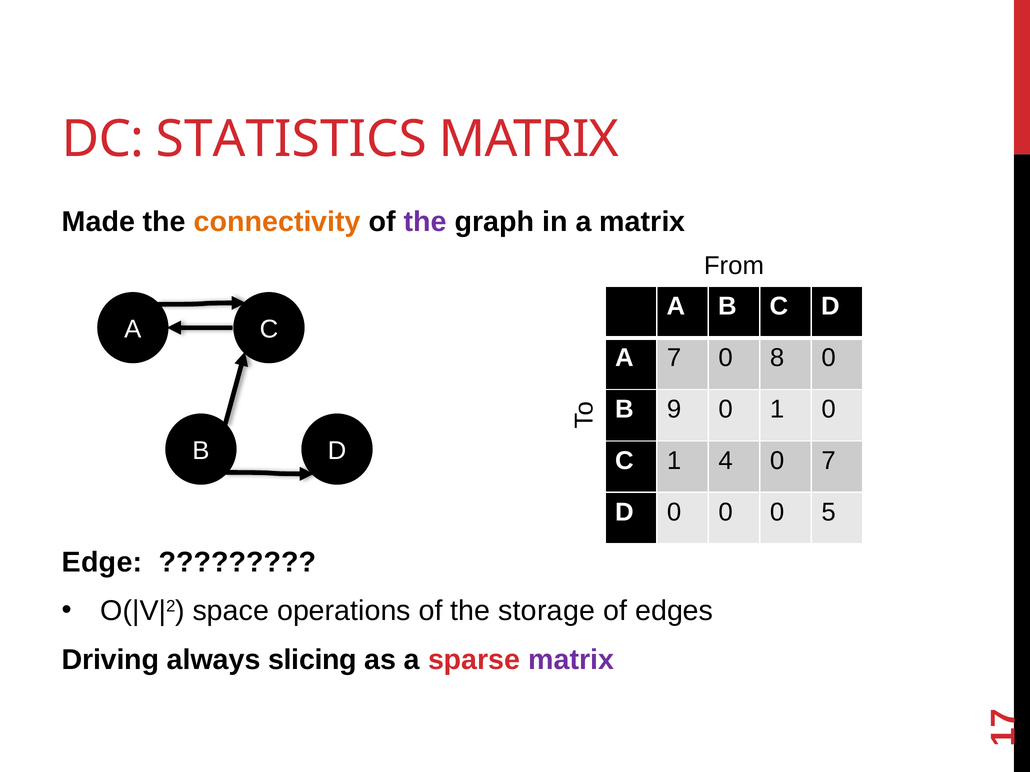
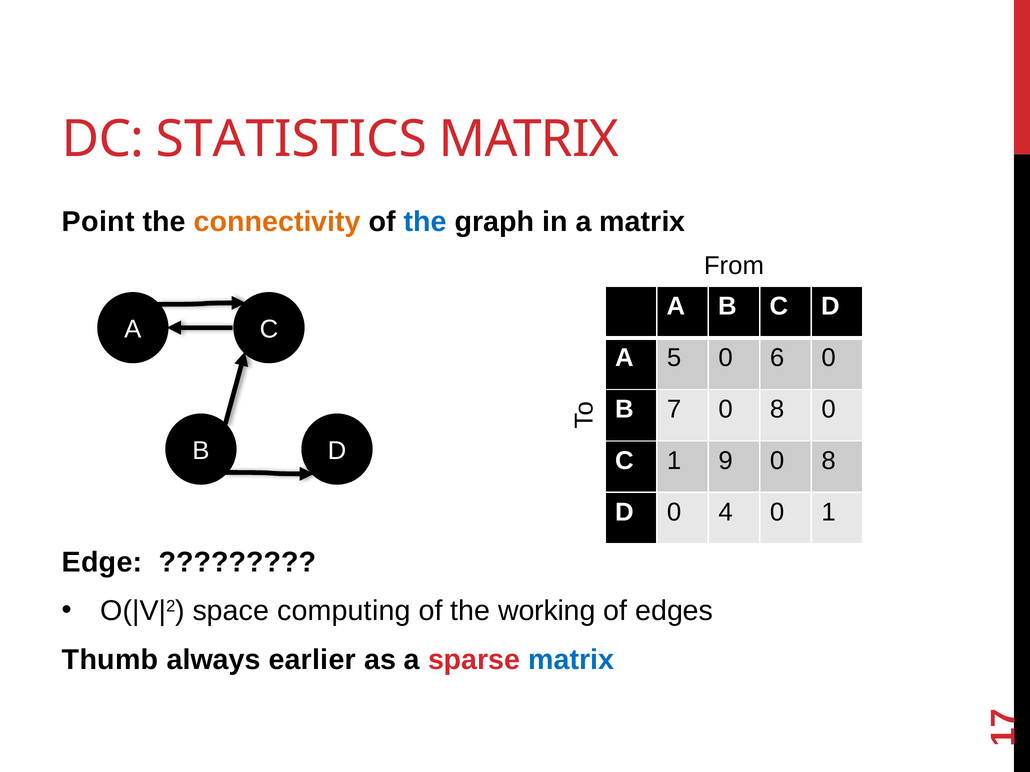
Made: Made -> Point
the at (425, 222) colour: purple -> blue
A 7: 7 -> 5
8: 8 -> 6
B 9: 9 -> 7
1 at (777, 410): 1 -> 8
4: 4 -> 9
7 at (829, 461): 7 -> 8
D 0 0: 0 -> 4
0 5: 5 -> 1
operations: operations -> computing
storage: storage -> working
Driving: Driving -> Thumb
slicing: slicing -> earlier
matrix at (571, 660) colour: purple -> blue
